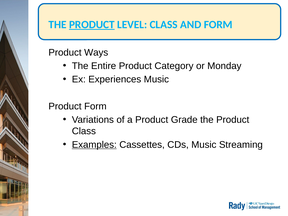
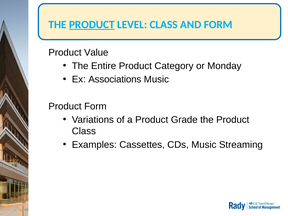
Ways: Ways -> Value
Experiences: Experiences -> Associations
Examples underline: present -> none
